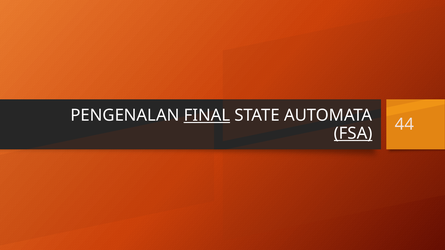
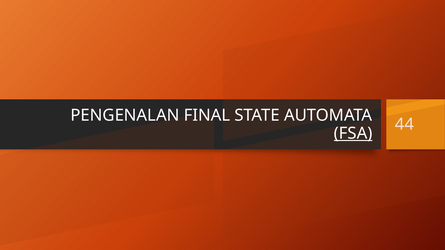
FINAL underline: present -> none
